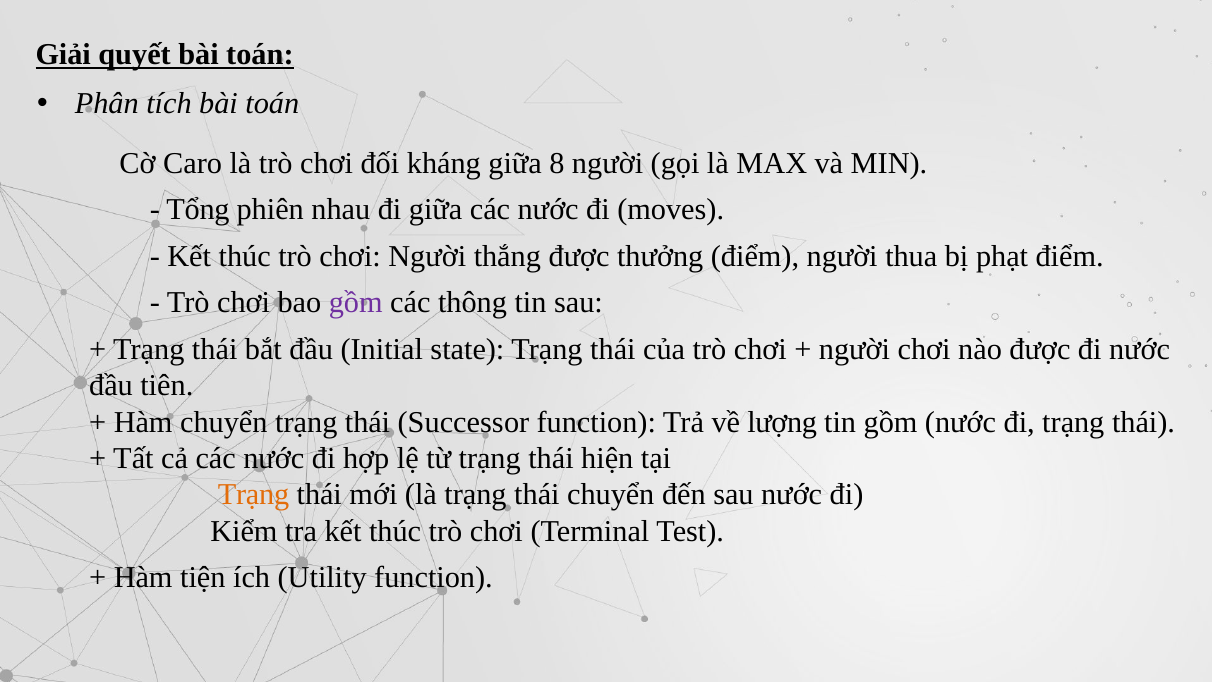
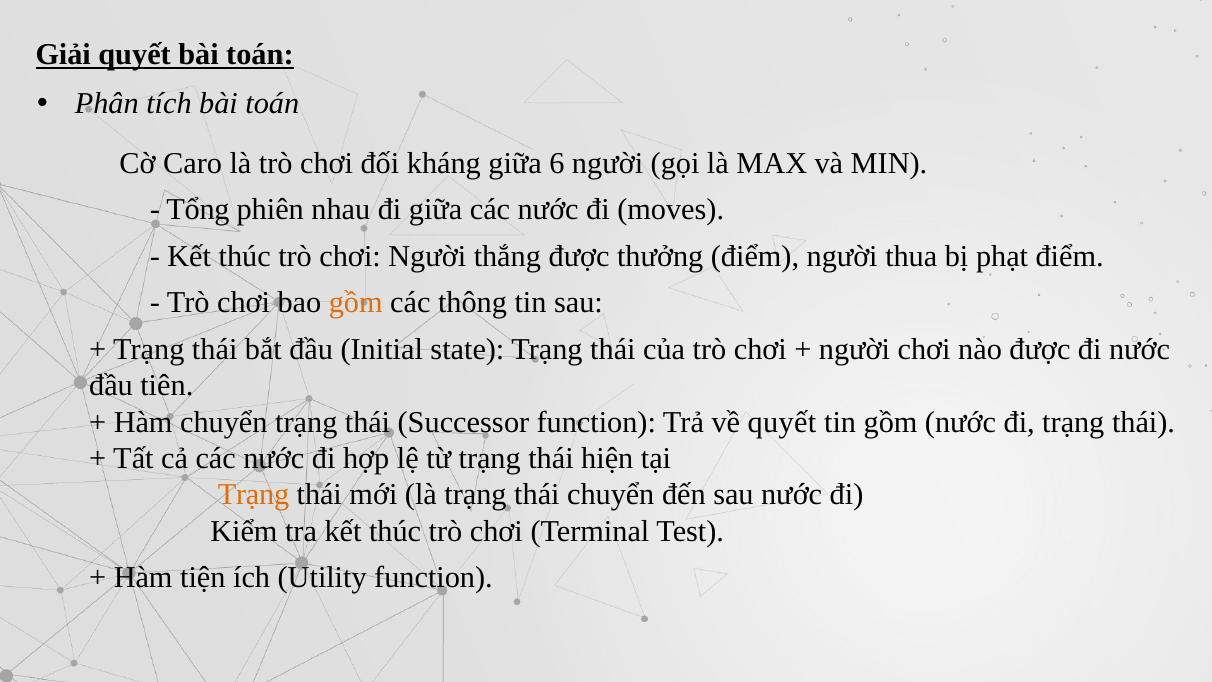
8: 8 -> 6
gồm at (356, 303) colour: purple -> orange
về lượng: lượng -> quyết
